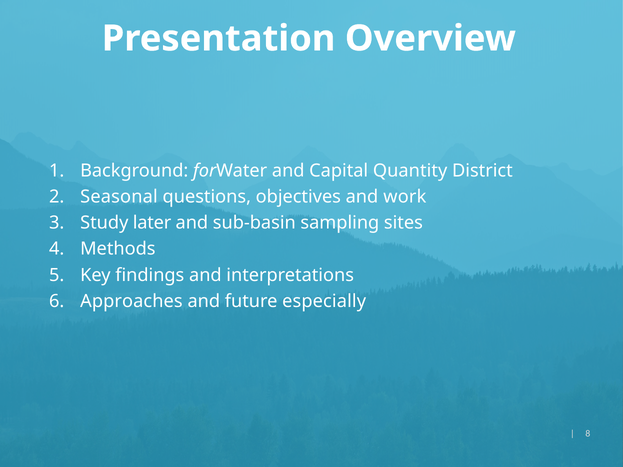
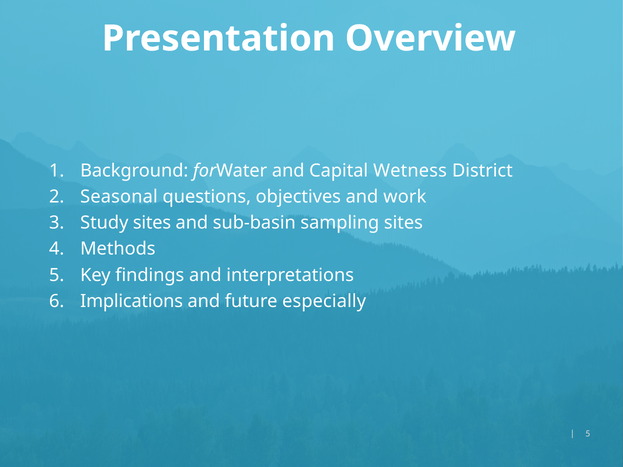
Quantity: Quantity -> Wetness
Study later: later -> sites
Approaches: Approaches -> Implications
8 at (588, 434): 8 -> 5
